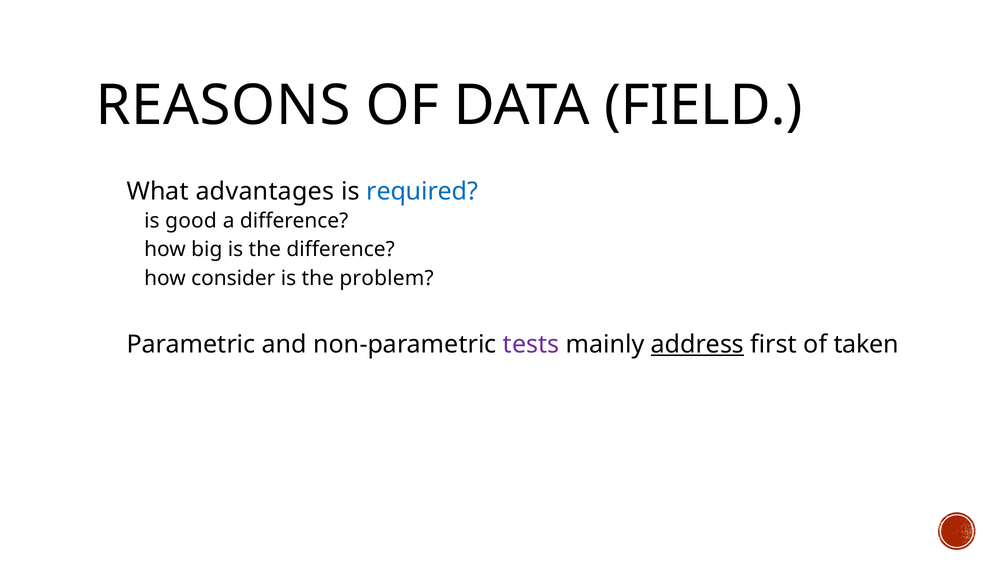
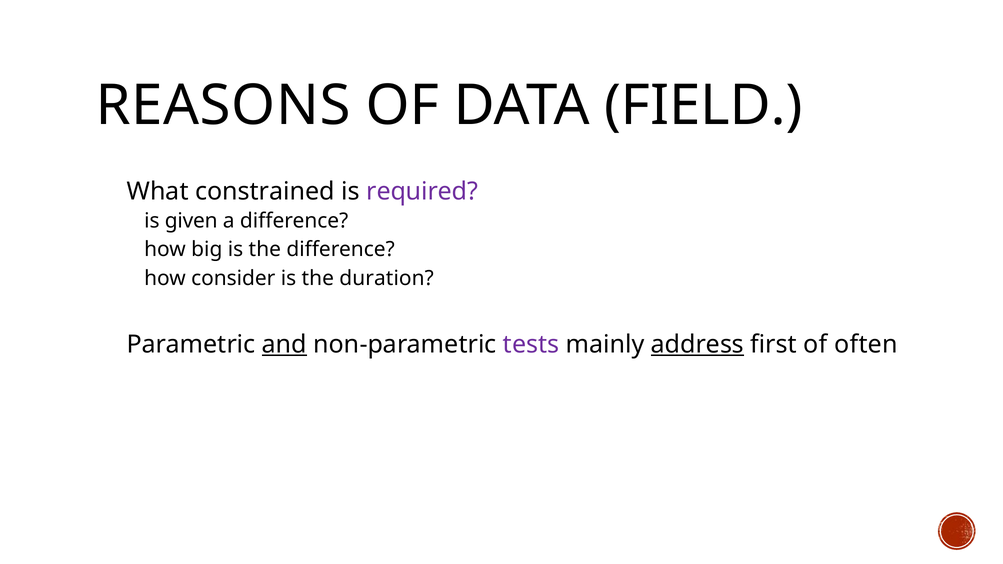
advantages: advantages -> constrained
required colour: blue -> purple
good: good -> given
problem: problem -> duration
and underline: none -> present
taken: taken -> often
